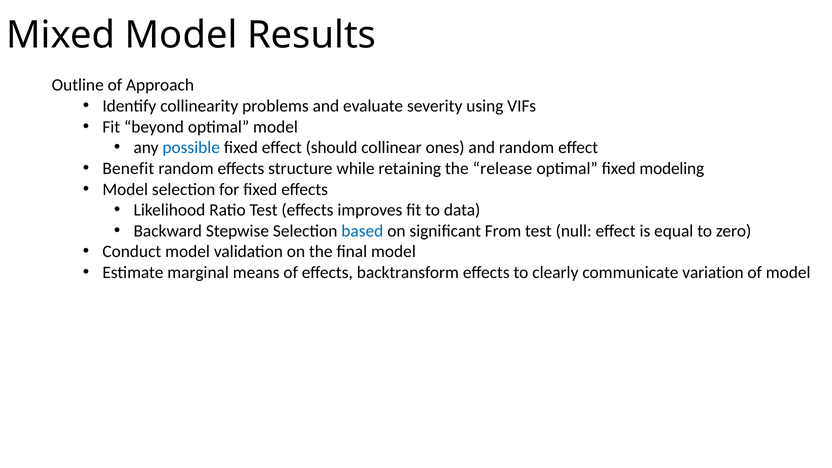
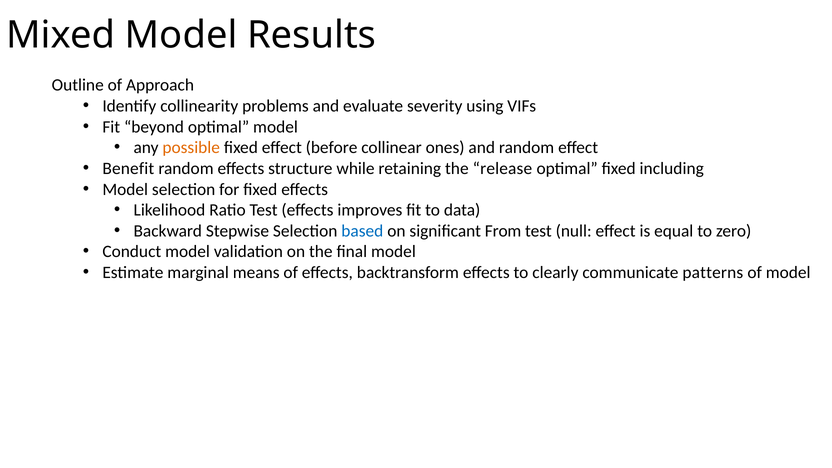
possible colour: blue -> orange
should: should -> before
modeling: modeling -> including
variation: variation -> patterns
